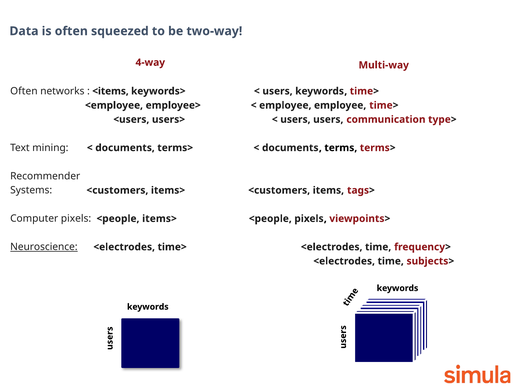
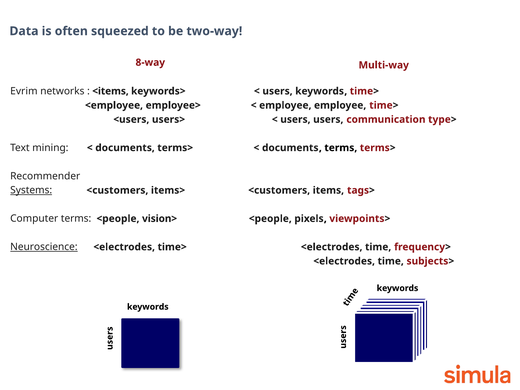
4-way: 4-way -> 8-way
Often at (24, 91): Often -> Evrim
Systems underline: none -> present
Computer pixels: pixels -> terms
<people items>: items> -> vision>
